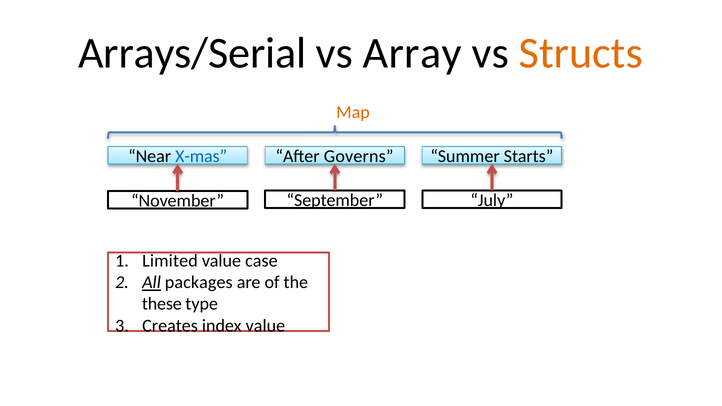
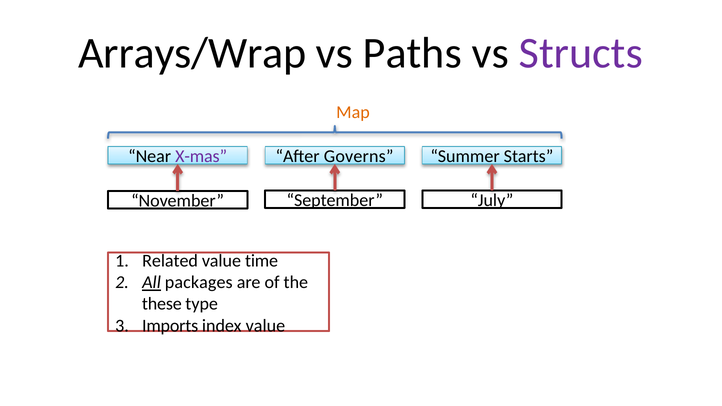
Arrays/Serial: Arrays/Serial -> Arrays/Wrap
Array: Array -> Paths
Structs colour: orange -> purple
X-mas colour: blue -> purple
Limited: Limited -> Related
case: case -> time
Creates: Creates -> Imports
